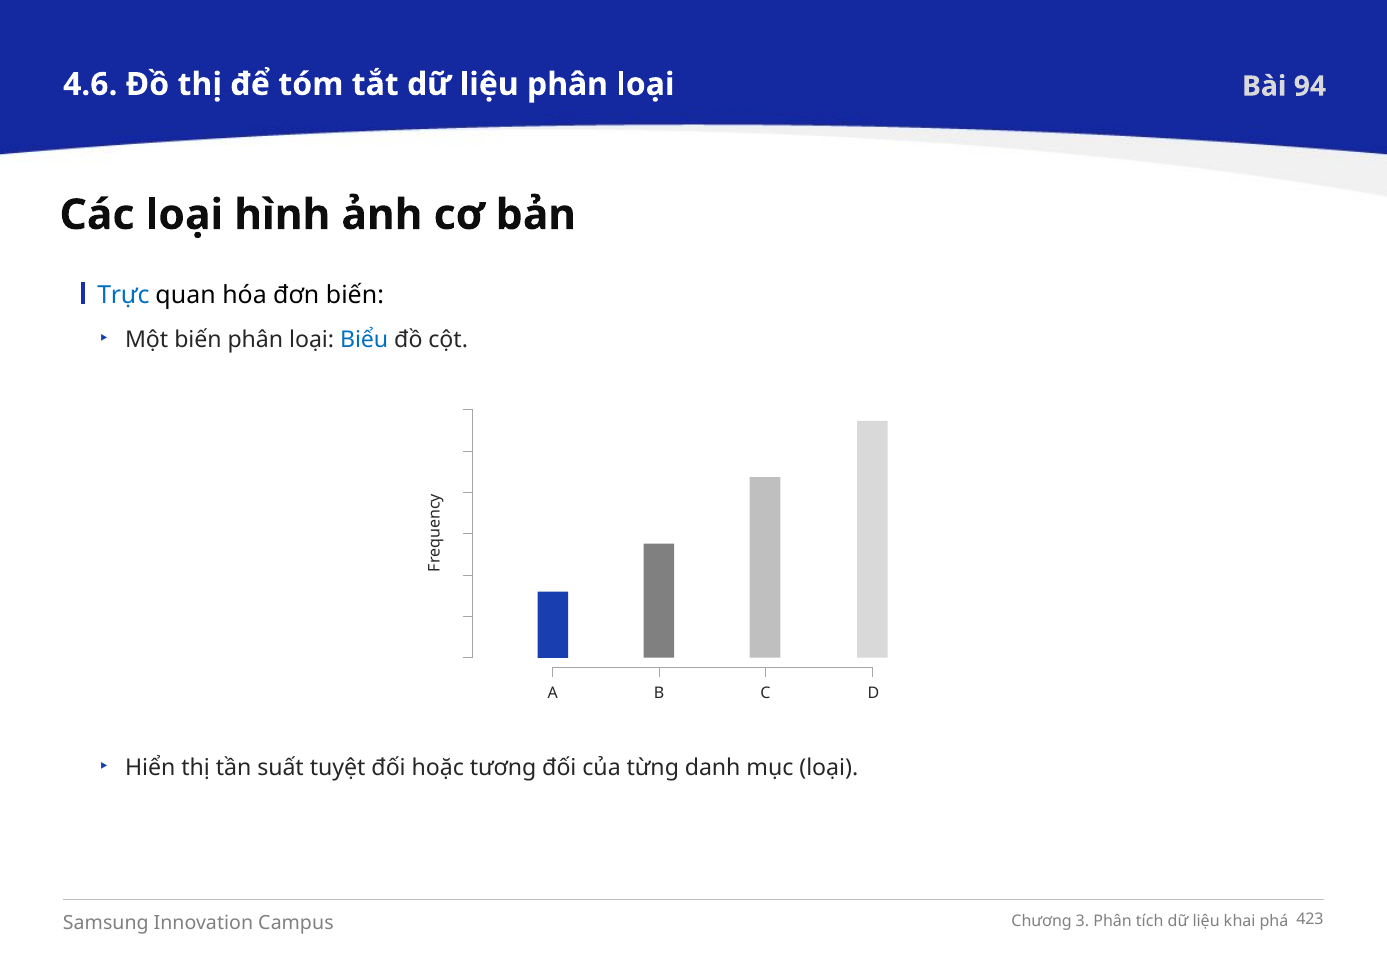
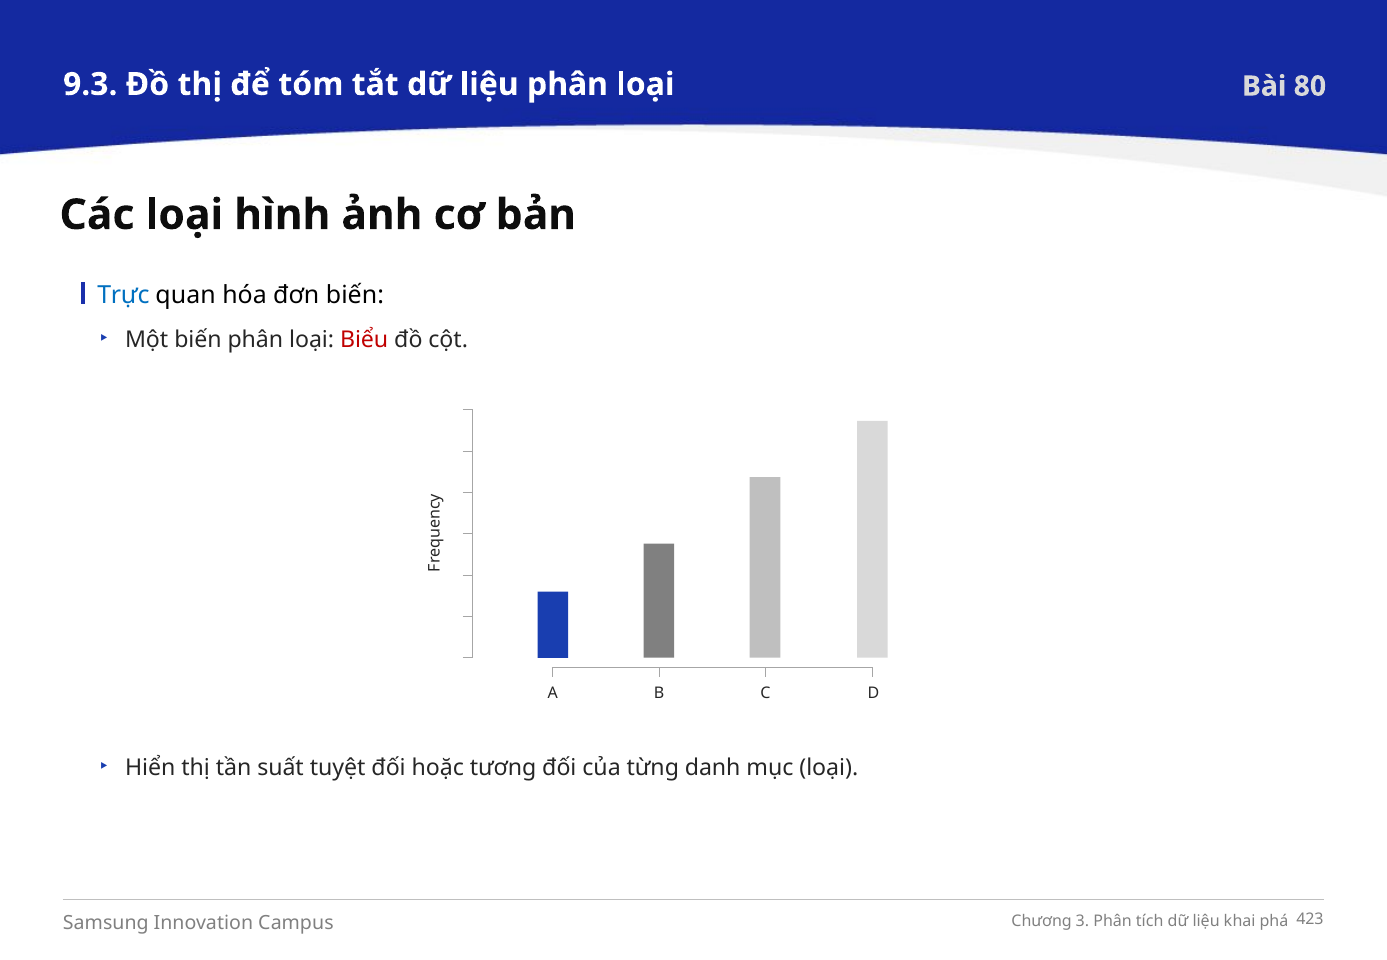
4.6: 4.6 -> 9.3
94: 94 -> 80
Biểu colour: blue -> red
